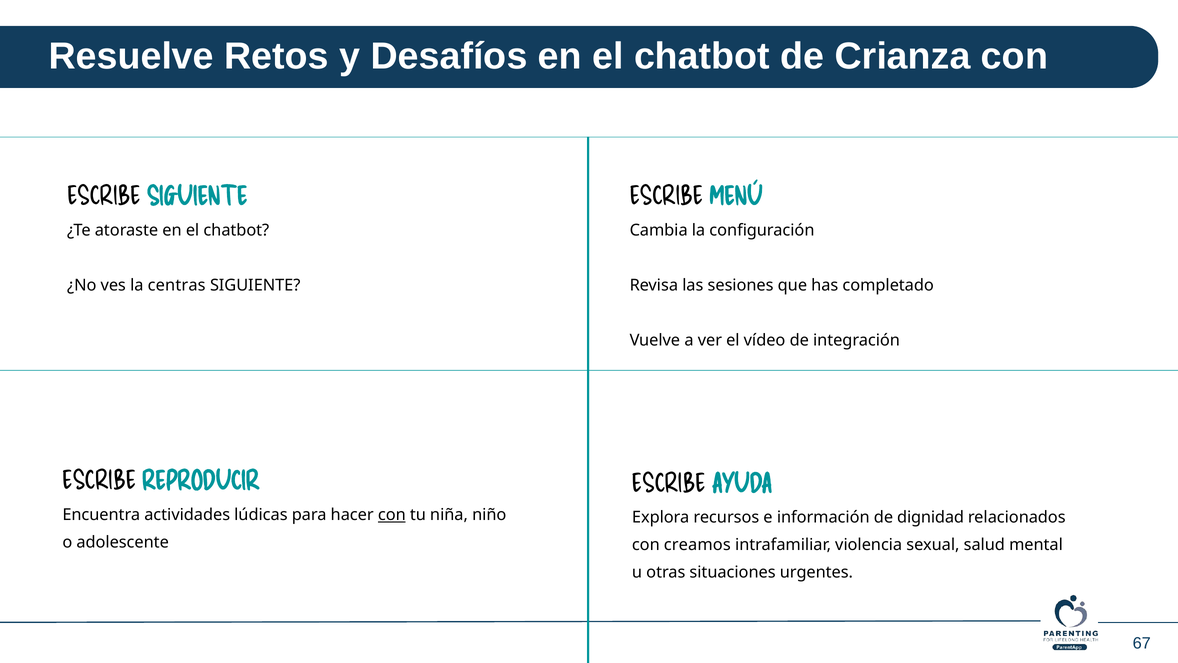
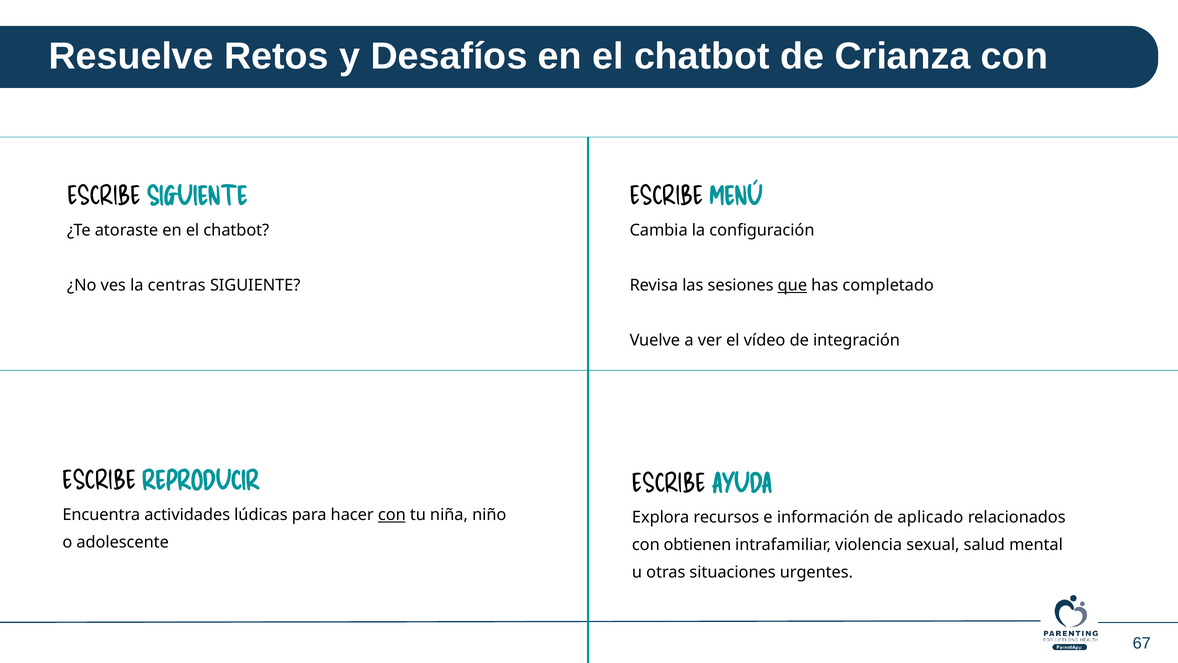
que underline: none -> present
dignidad: dignidad -> aplicado
creamos: creamos -> obtienen
